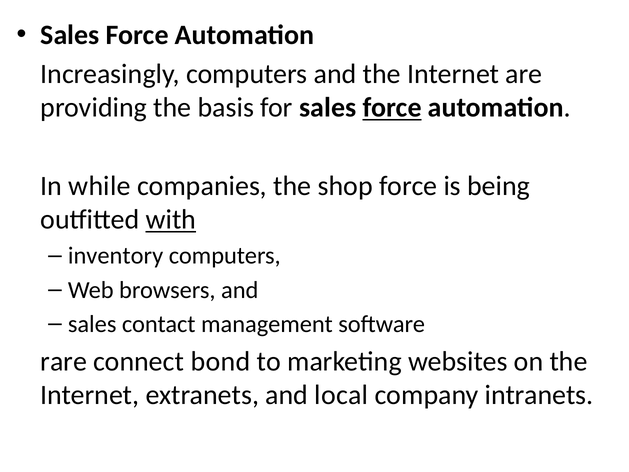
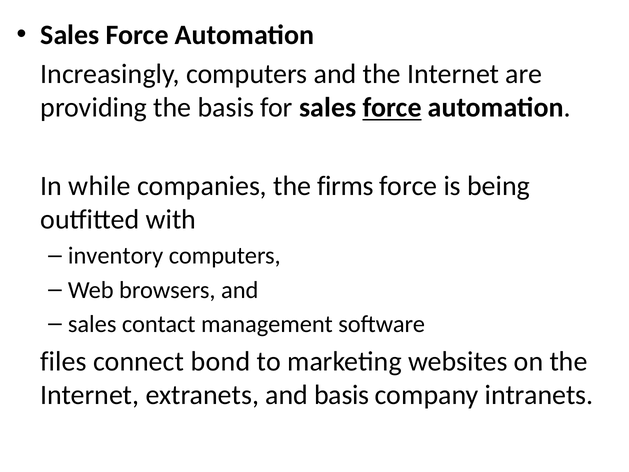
shop: shop -> firms
with underline: present -> none
rare: rare -> files
and local: local -> basis
